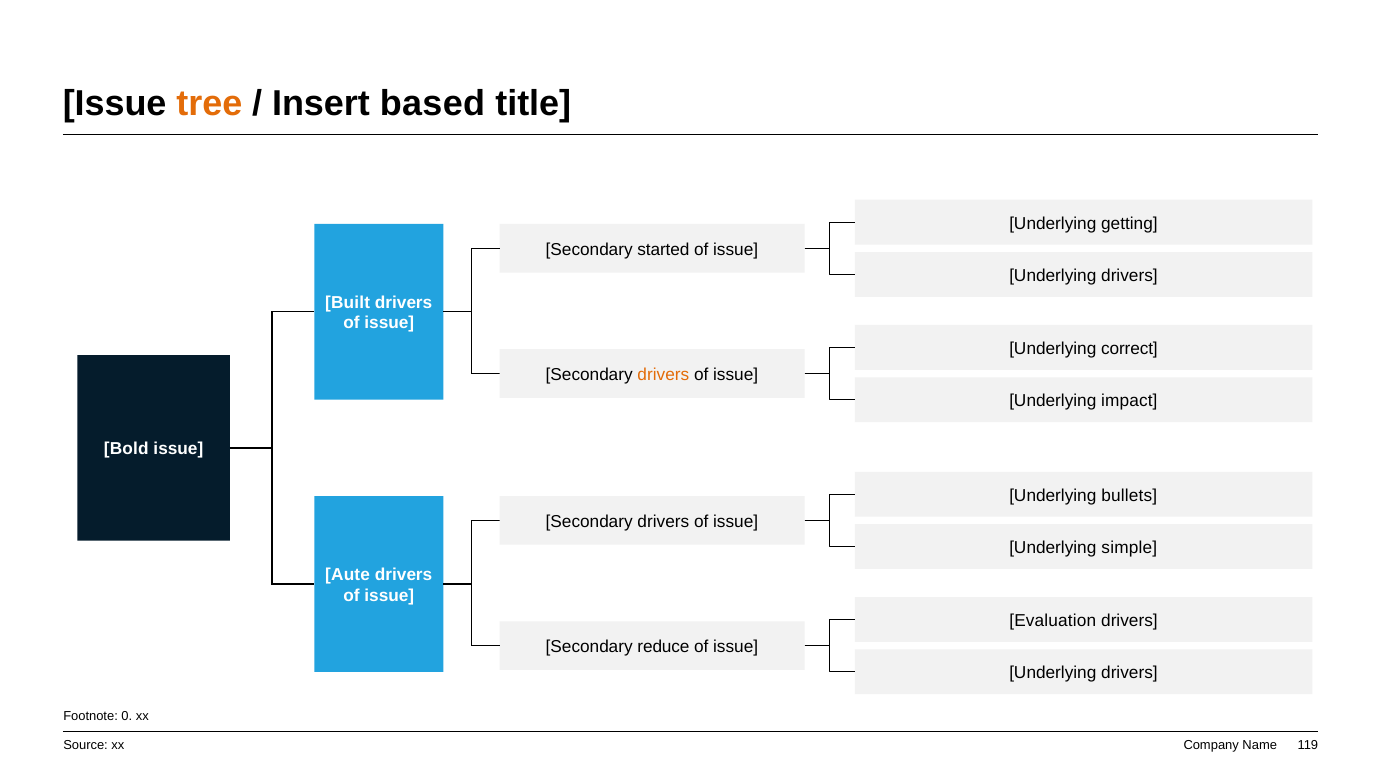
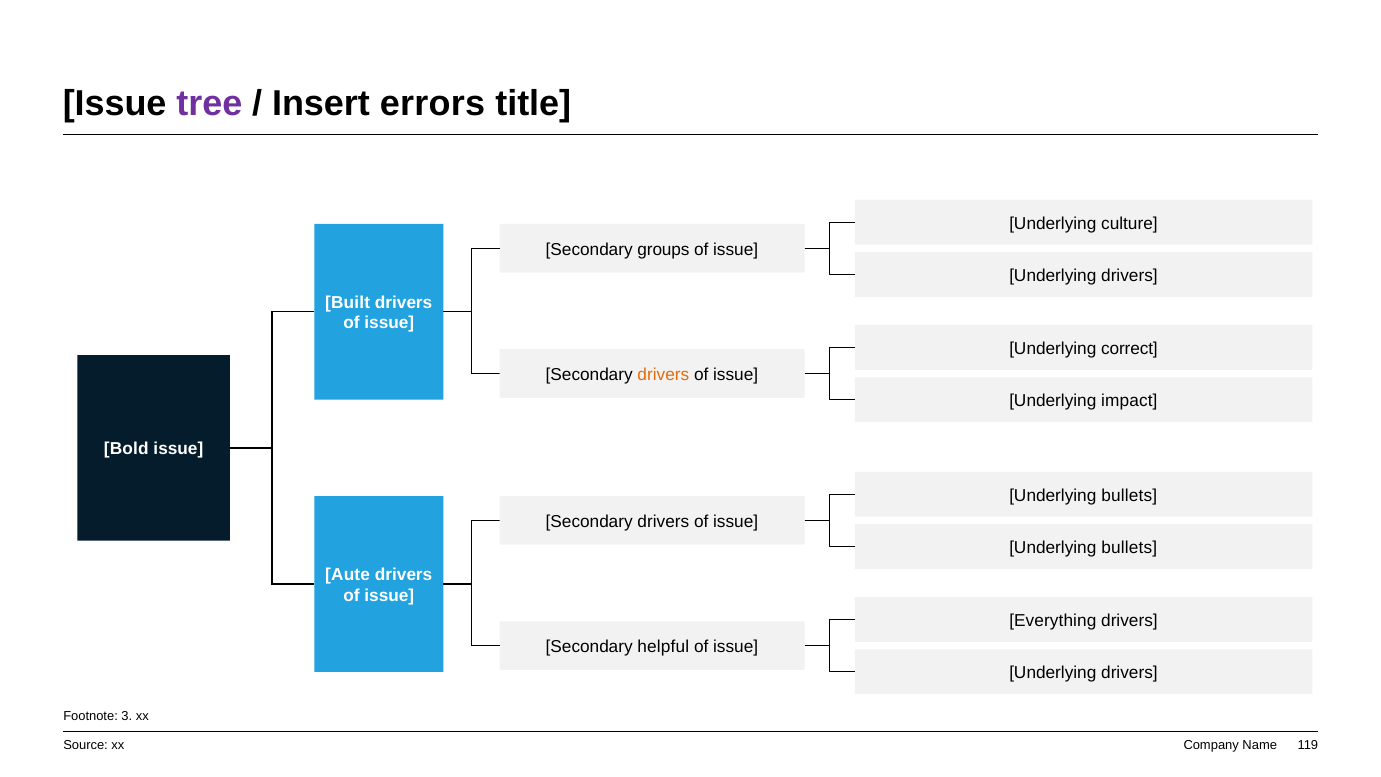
tree colour: orange -> purple
based: based -> errors
getting: getting -> culture
started: started -> groups
simple at (1129, 548): simple -> bullets
Evaluation: Evaluation -> Everything
reduce: reduce -> helpful
0: 0 -> 3
